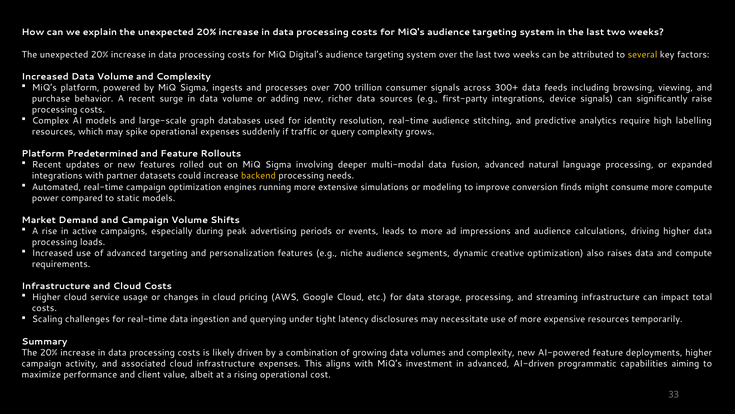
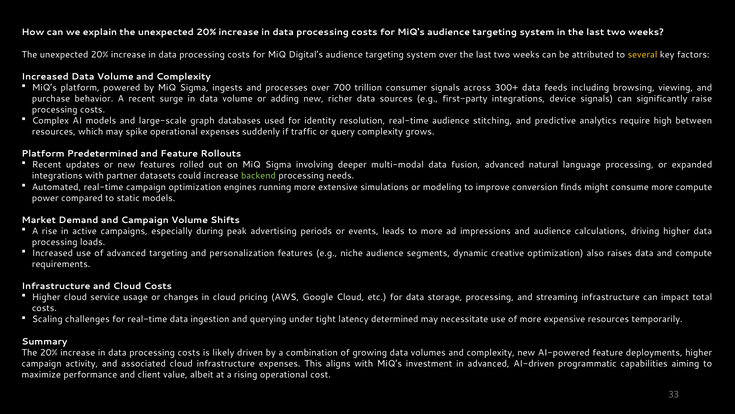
labelling: labelling -> between
backend colour: yellow -> light green
disclosures: disclosures -> determined
